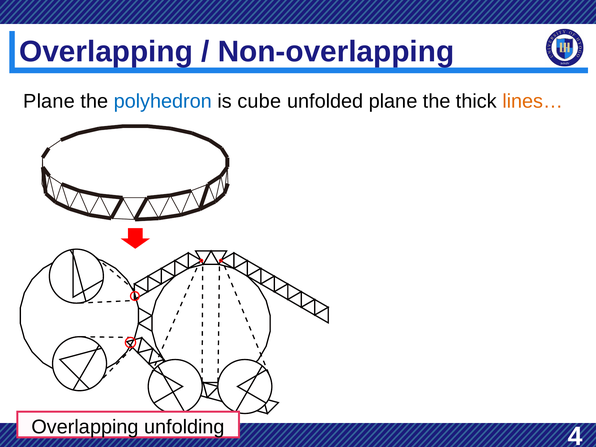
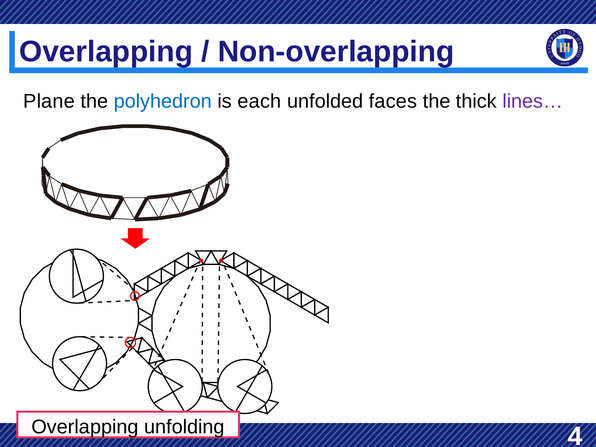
cube: cube -> each
unfolded plane: plane -> faces
lines… colour: orange -> purple
